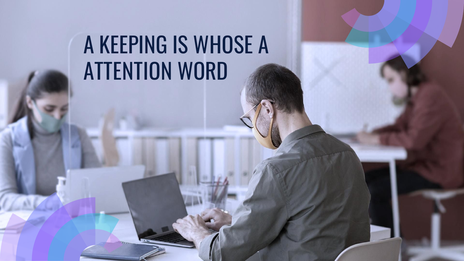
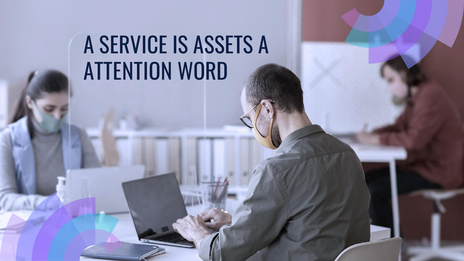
KEEPING: KEEPING -> SERVICE
WHOSE: WHOSE -> ASSETS
